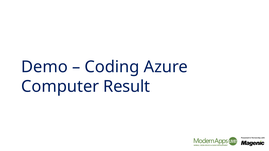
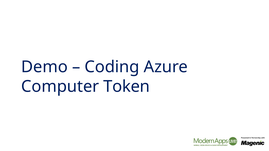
Result: Result -> Token
